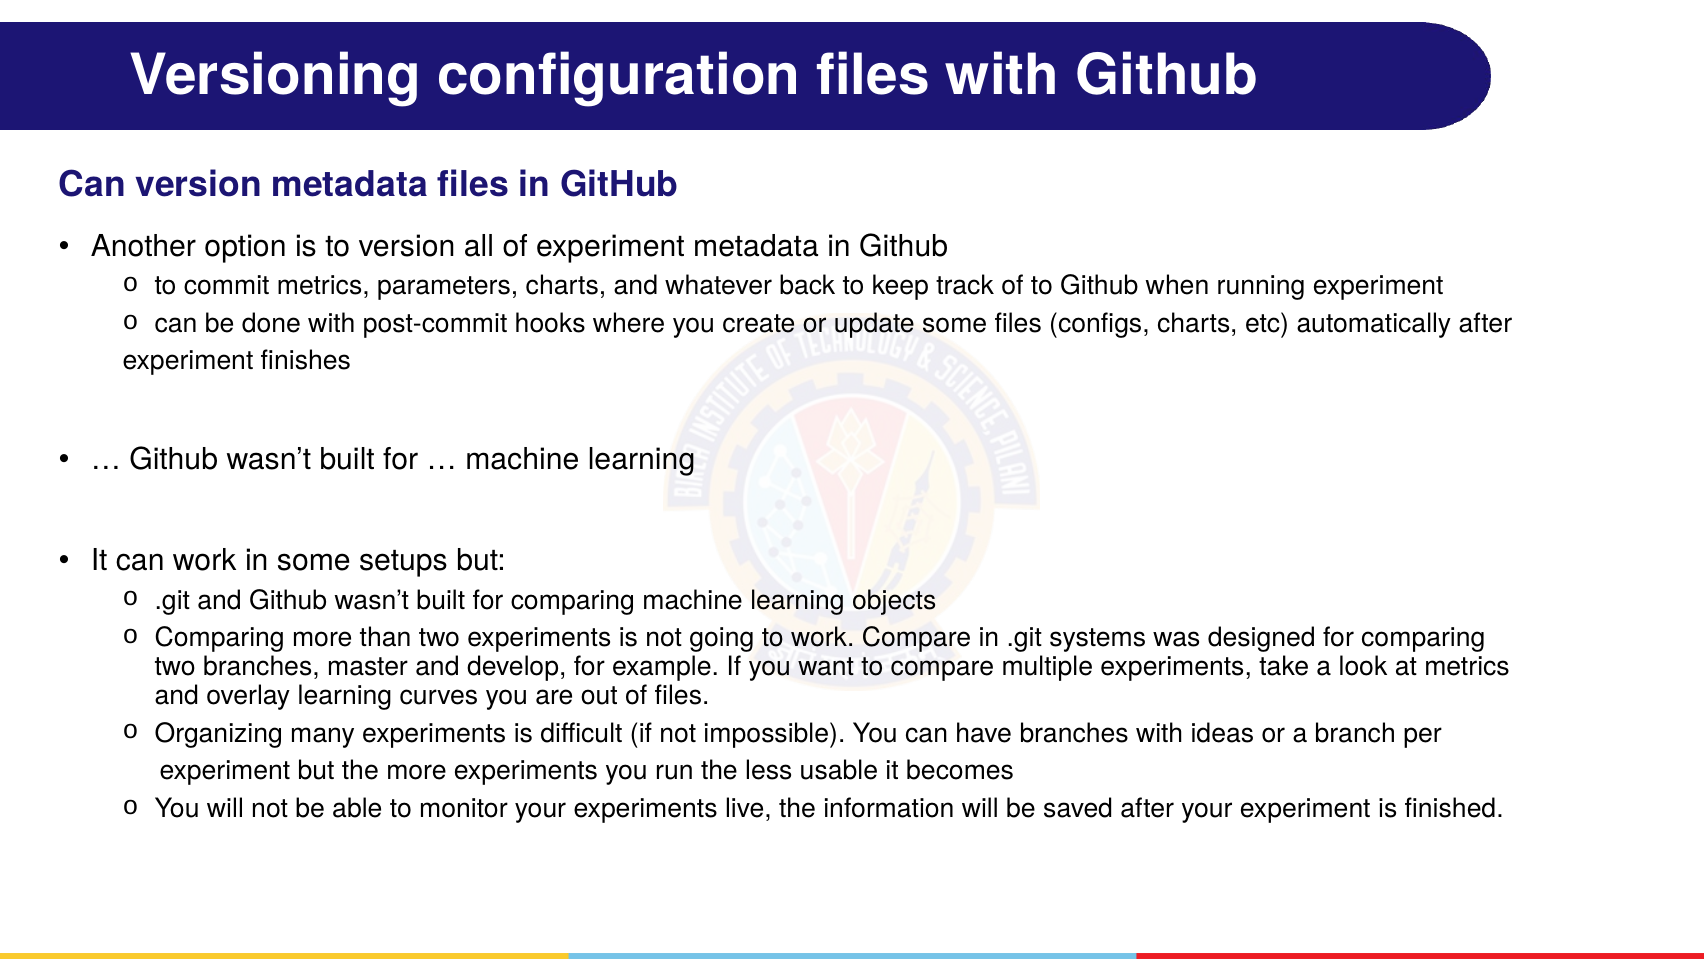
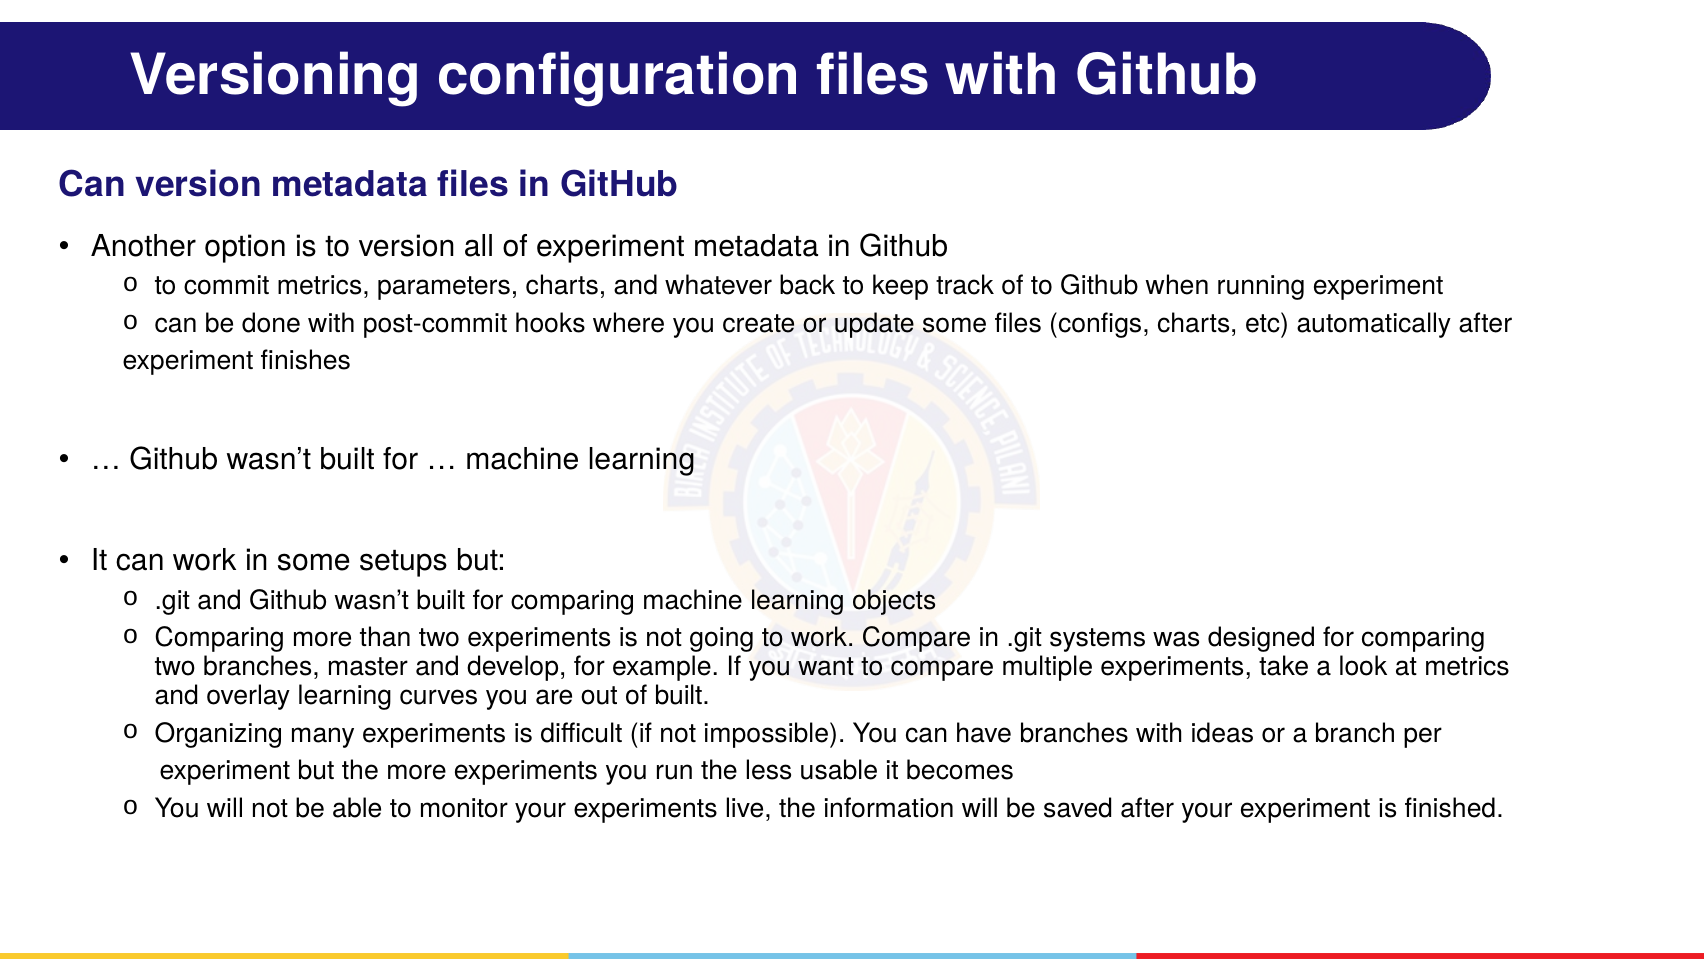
of files: files -> built
